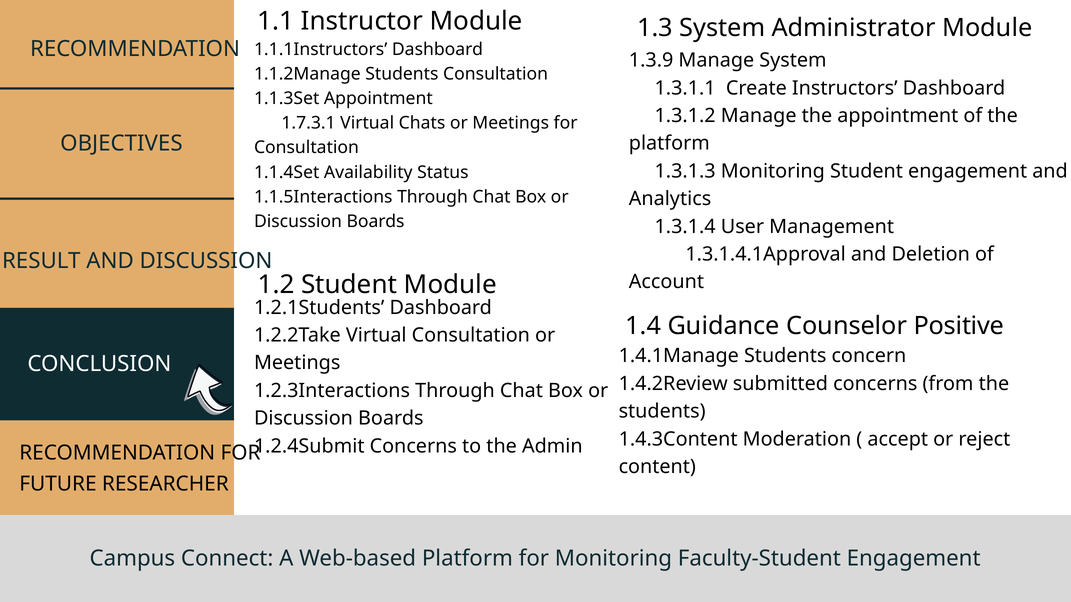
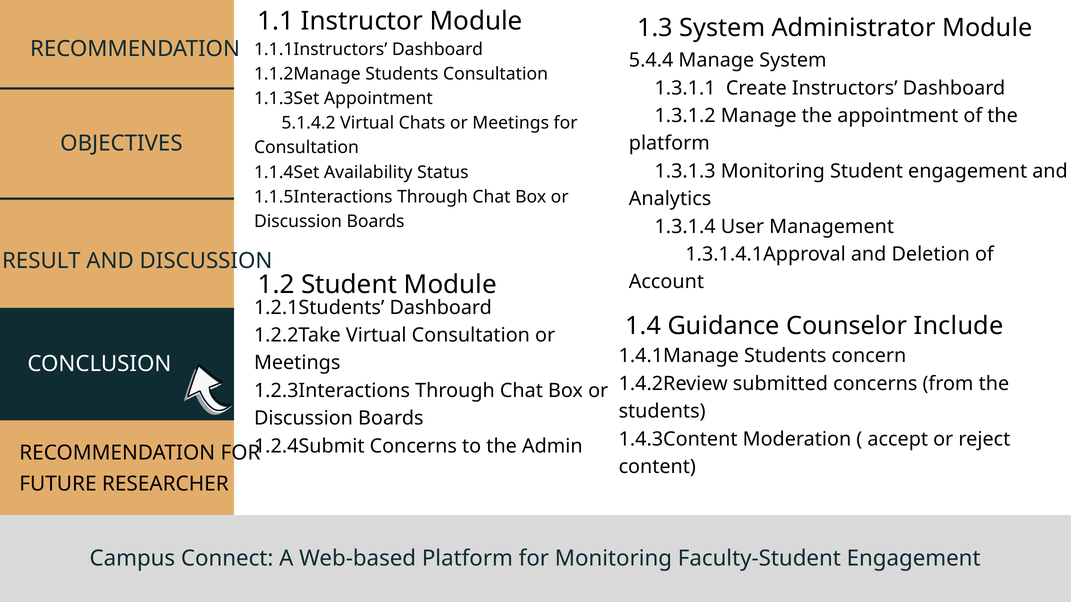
1.3.9: 1.3.9 -> 5.4.4
1.7.3.1: 1.7.3.1 -> 5.1.4.2
Positive: Positive -> Include
